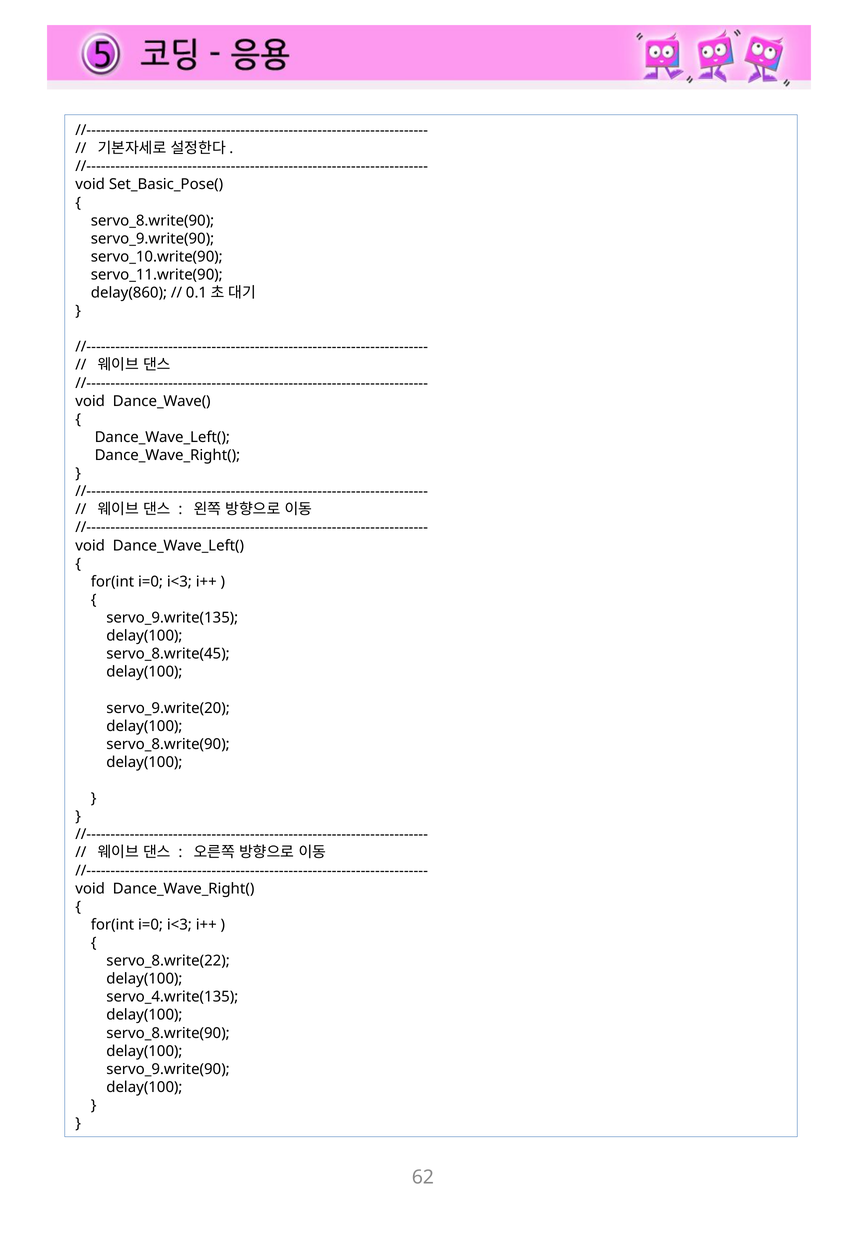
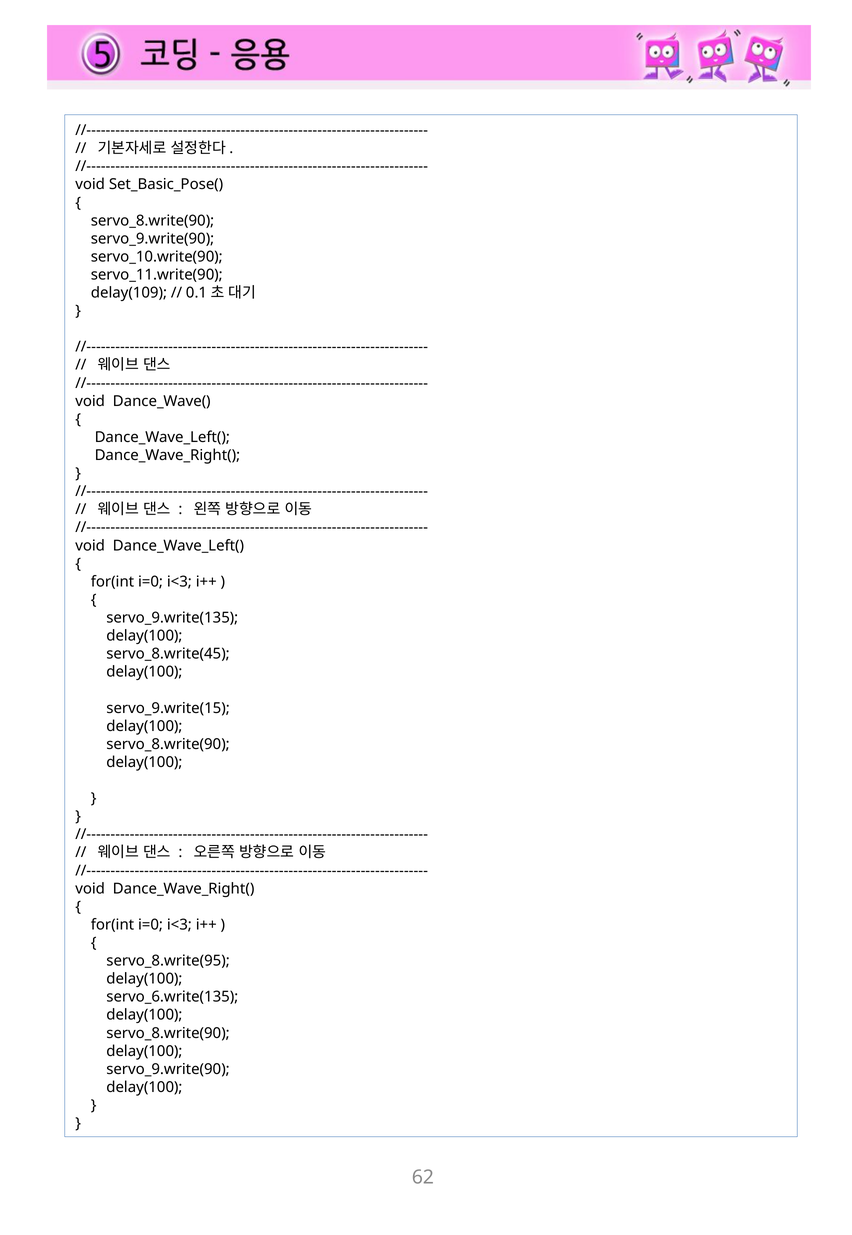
delay(860: delay(860 -> delay(109
servo_9.write(20: servo_9.write(20 -> servo_9.write(15
servo_8.write(22: servo_8.write(22 -> servo_8.write(95
servo_4.write(135: servo_4.write(135 -> servo_6.write(135
